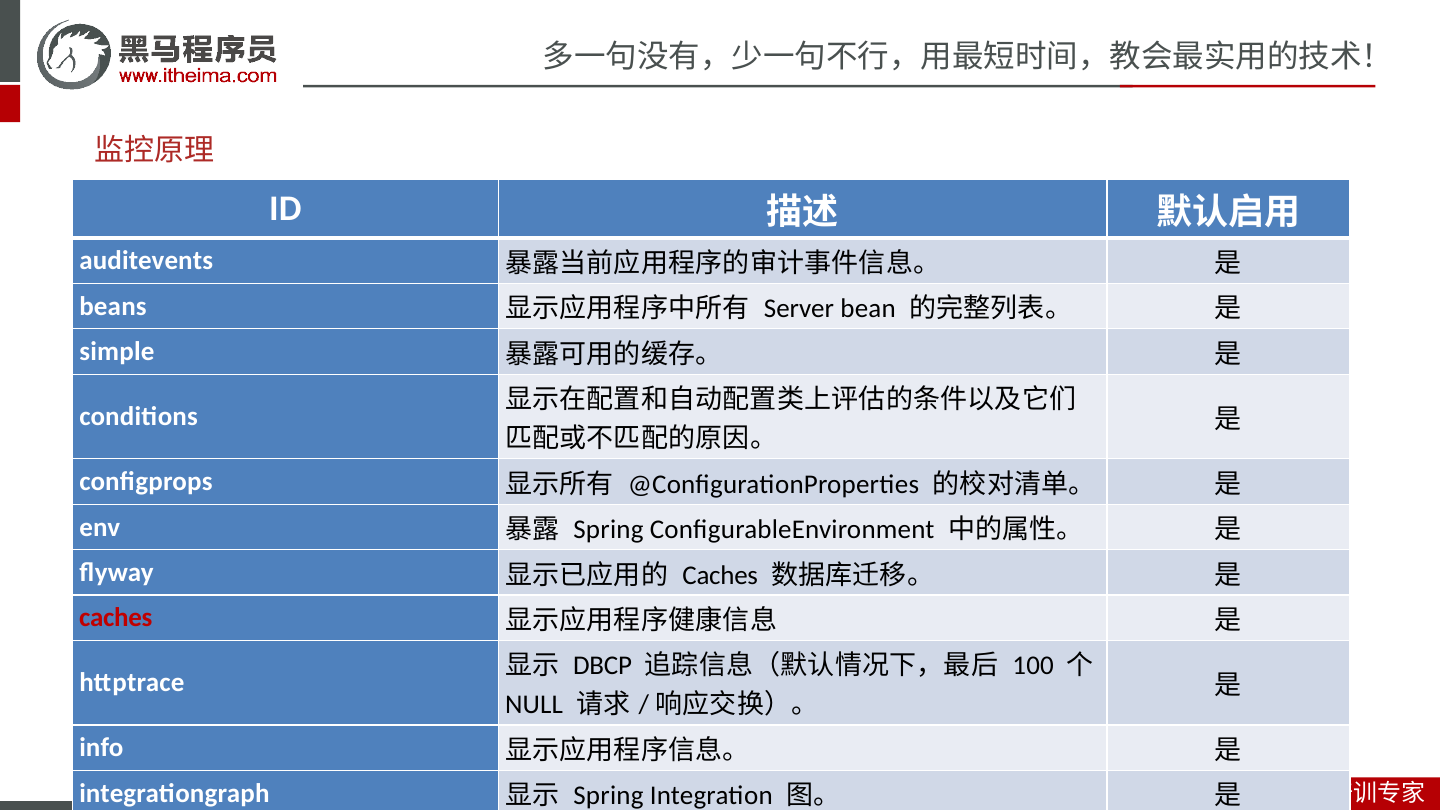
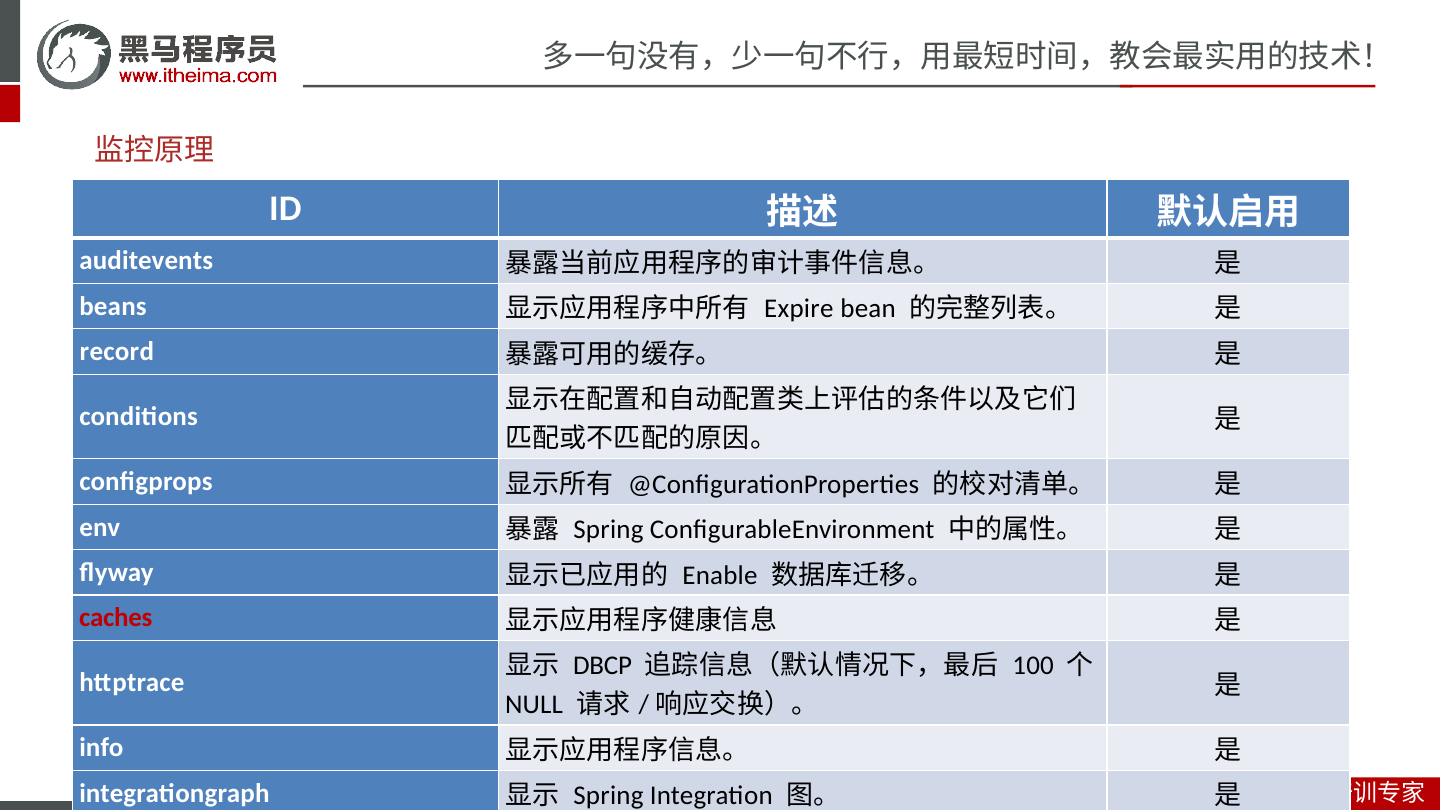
Server: Server -> Expire
simple: simple -> record
Caches at (720, 575): Caches -> Enable
